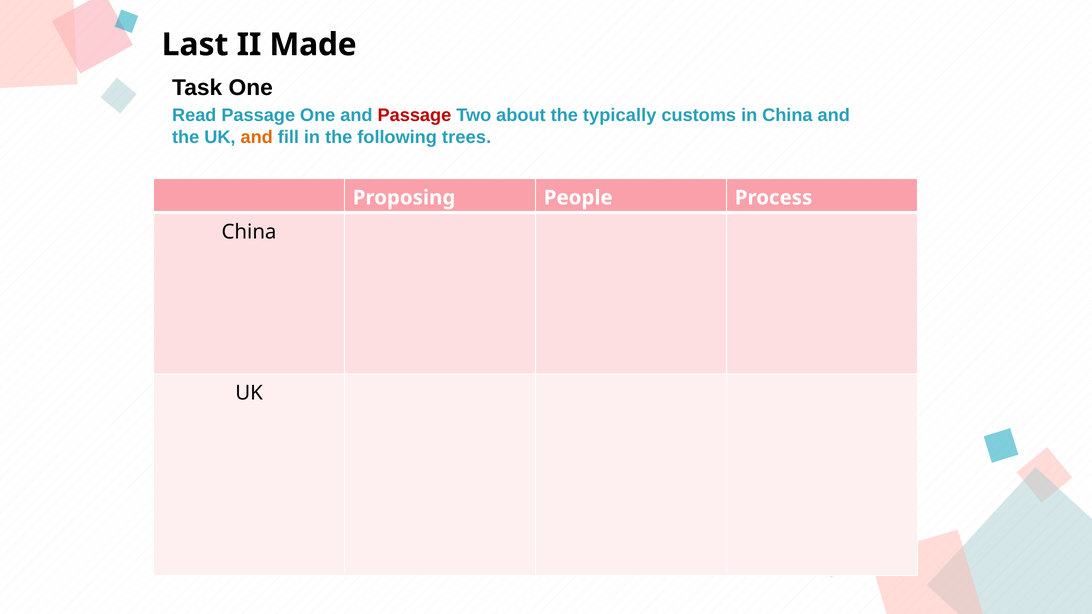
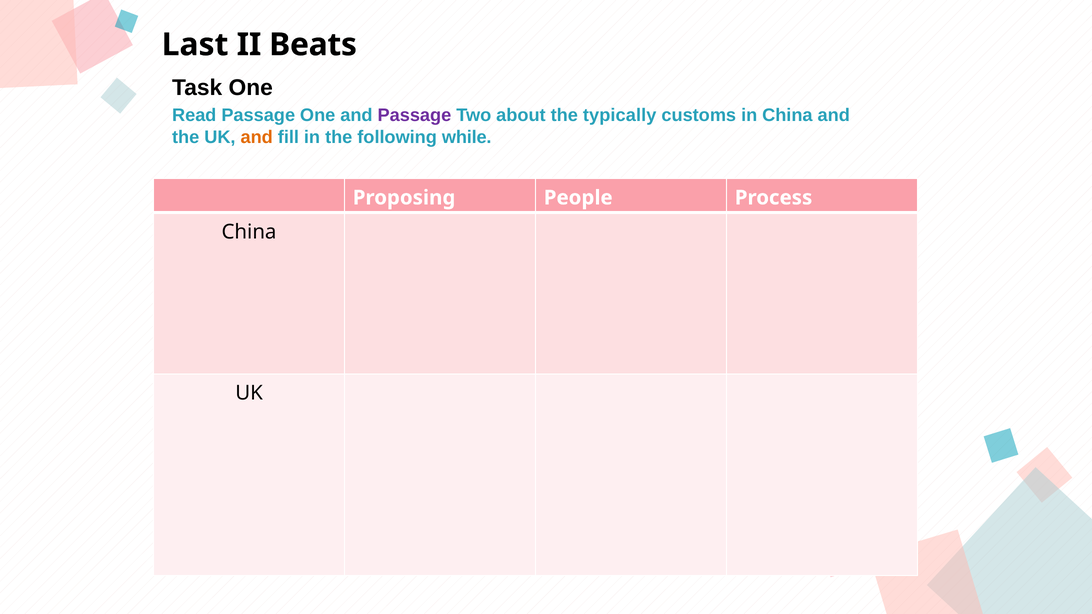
Made: Made -> Beats
Passage at (414, 115) colour: red -> purple
trees: trees -> while
